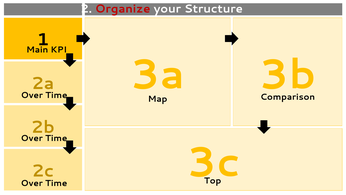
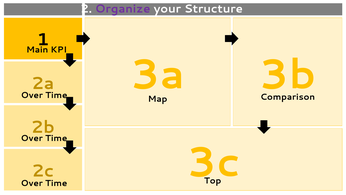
Organize colour: red -> purple
